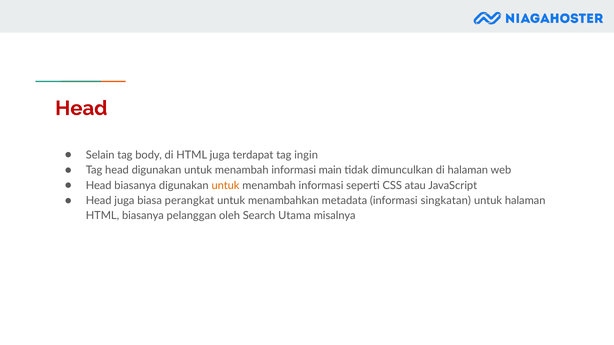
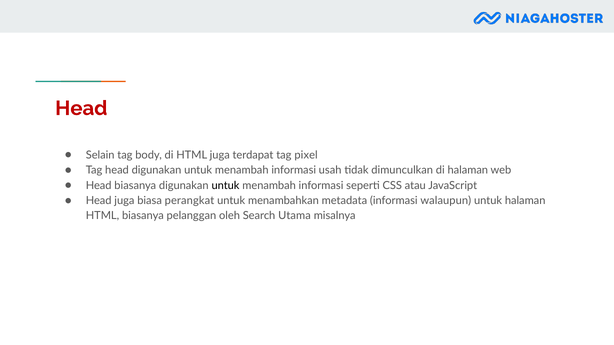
ingin: ingin -> pixel
main: main -> usah
untuk at (225, 186) colour: orange -> black
singkatan: singkatan -> walaupun
